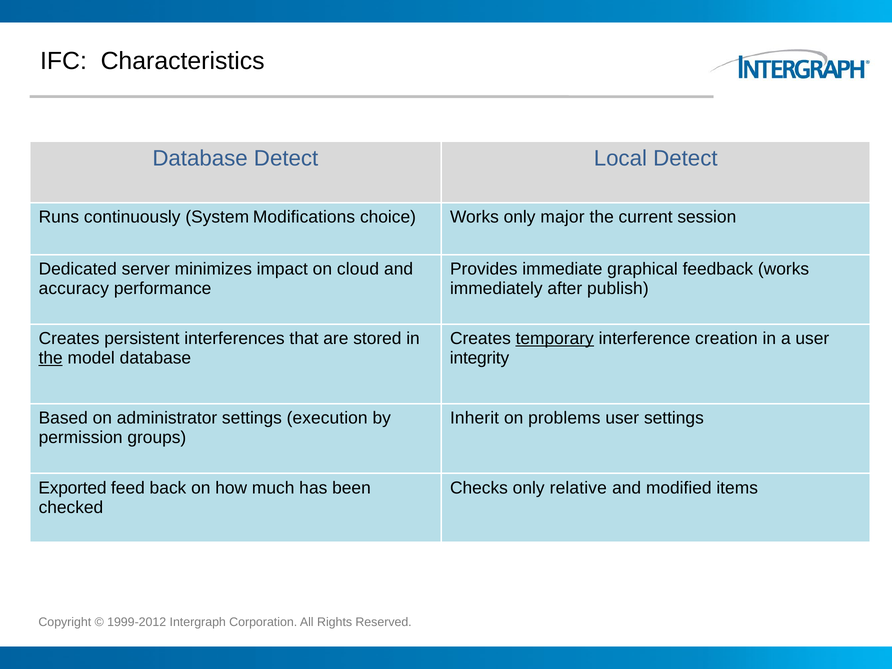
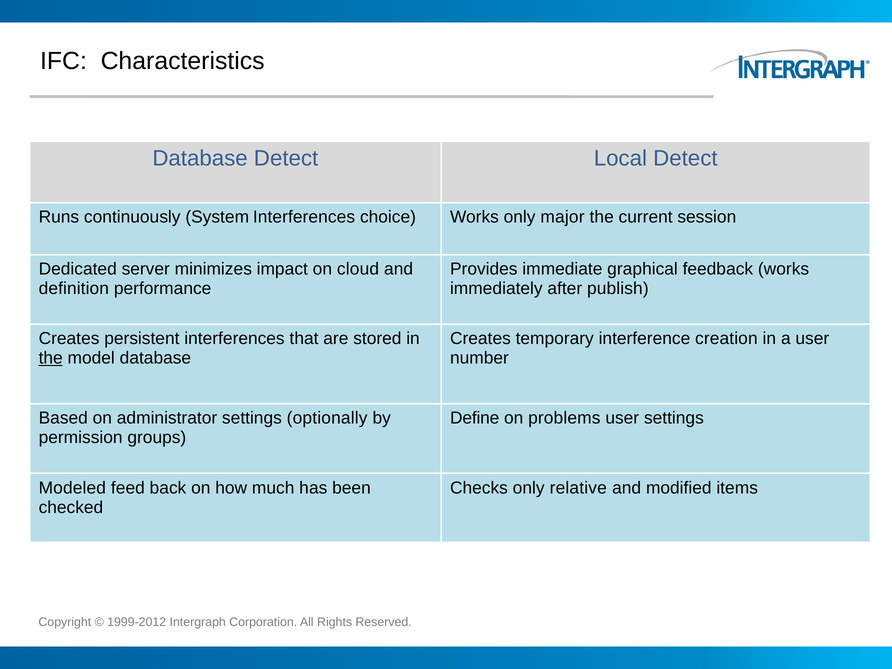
System Modifications: Modifications -> Interferences
accuracy: accuracy -> definition
temporary underline: present -> none
integrity: integrity -> number
execution: execution -> optionally
Inherit: Inherit -> Define
Exported: Exported -> Modeled
